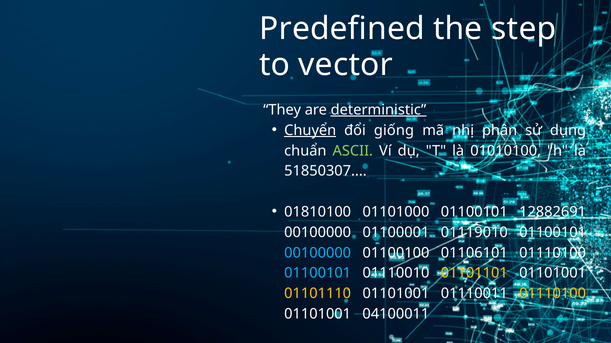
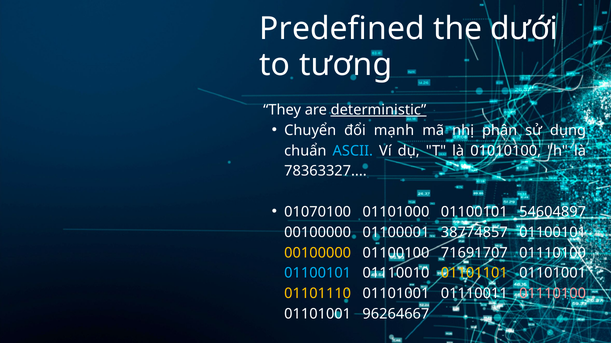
step: step -> dưới
vector: vector -> tương
Chuyển underline: present -> none
giống: giống -> mạnh
ASCII colour: light green -> light blue
51850307: 51850307 -> 78363327
01810100: 01810100 -> 01070100
12882691: 12882691 -> 54604897
01119010: 01119010 -> 38774857
00100000 at (318, 253) colour: light blue -> yellow
01106101: 01106101 -> 71691707
01110100 at (553, 294) colour: yellow -> pink
04100011: 04100011 -> 96264667
